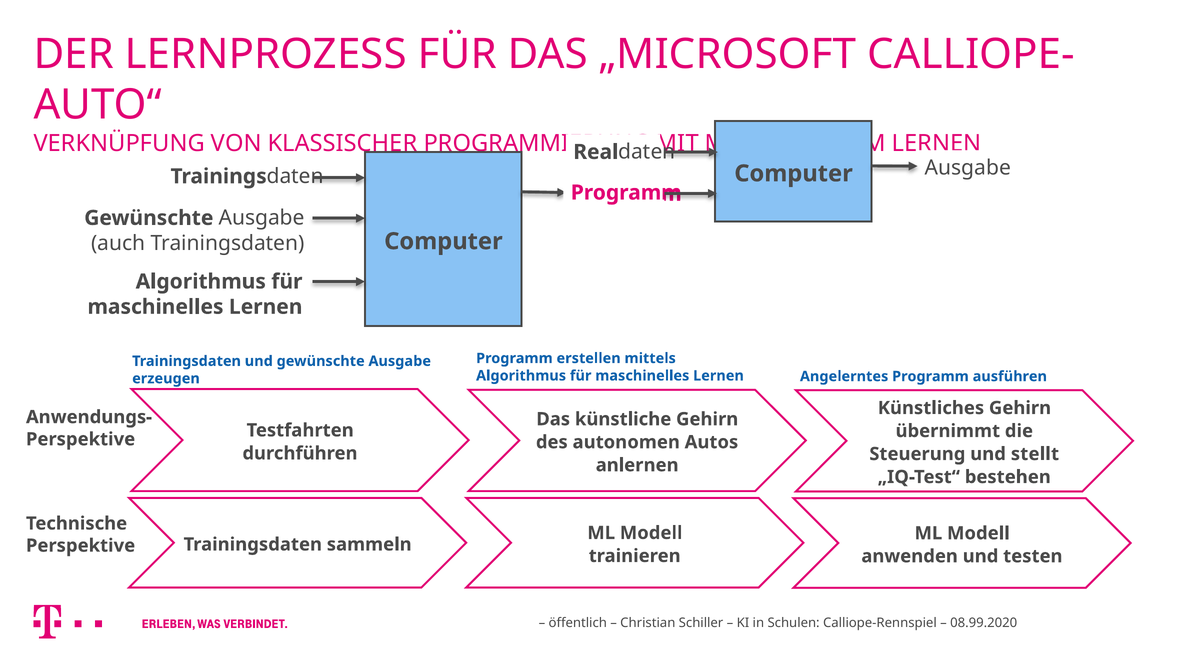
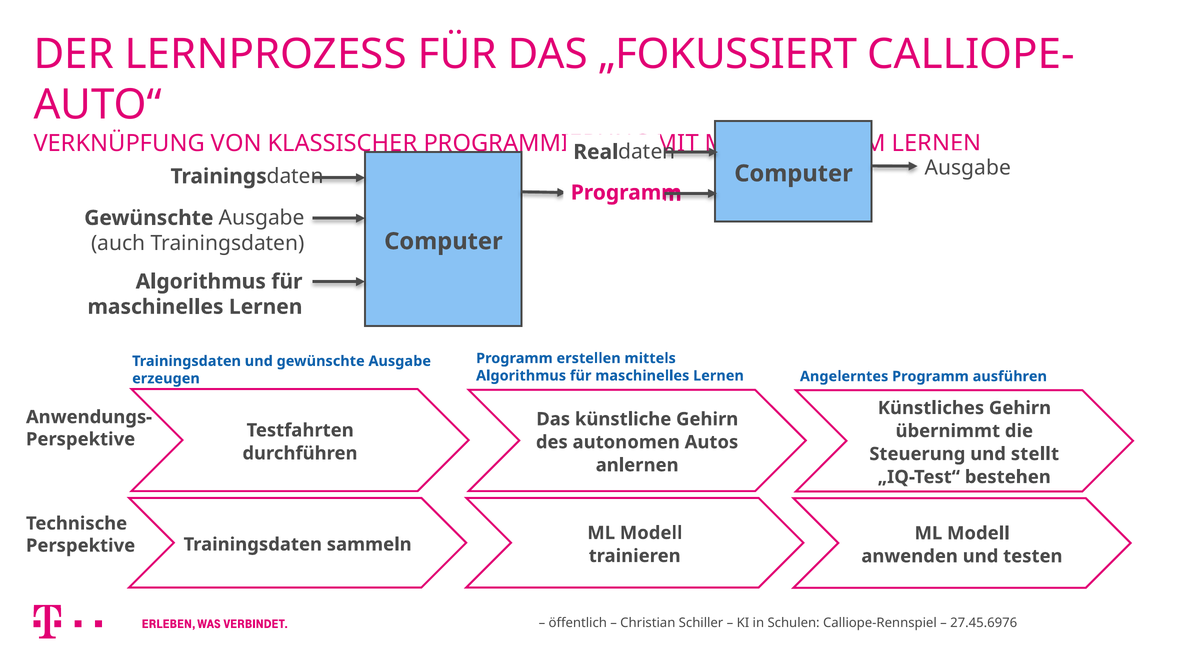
„MICROSOFT: „MICROSOFT -> „FOKUSSIERT
08.99.2020: 08.99.2020 -> 27.45.6976
